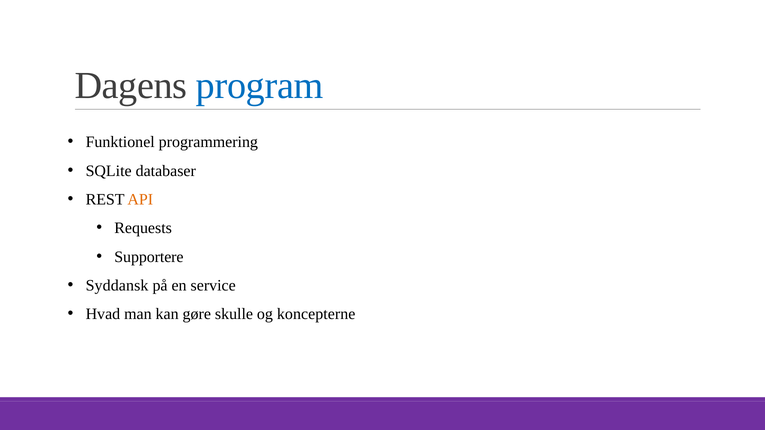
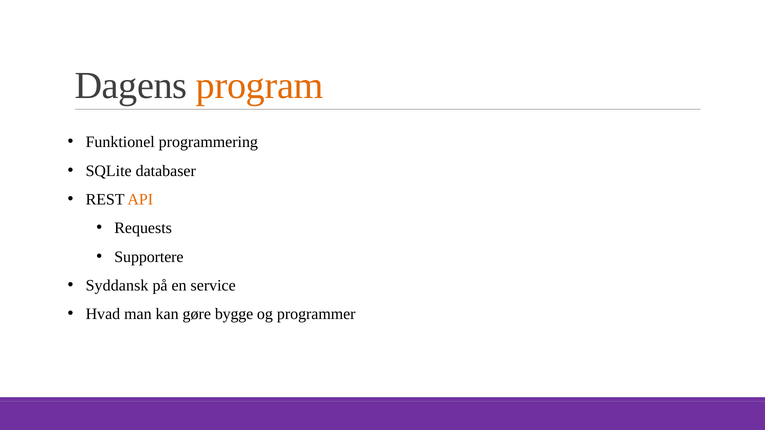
program colour: blue -> orange
skulle: skulle -> bygge
koncepterne: koncepterne -> programmer
